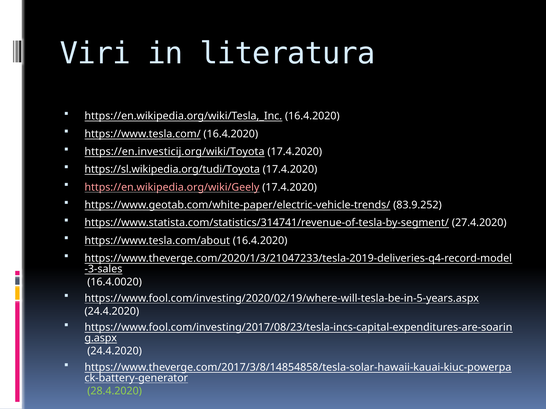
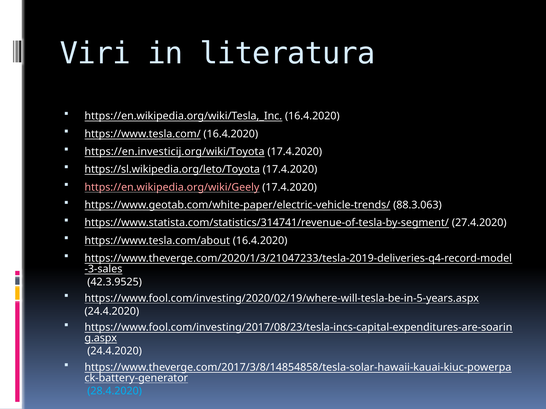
https://sl.wikipedia.org/tudi/Toyota: https://sl.wikipedia.org/tudi/Toyota -> https://sl.wikipedia.org/leto/Toyota
83.9.252: 83.9.252 -> 88.3.063
16.4.0020: 16.4.0020 -> 42.3.9525
28.4.2020 colour: light green -> light blue
